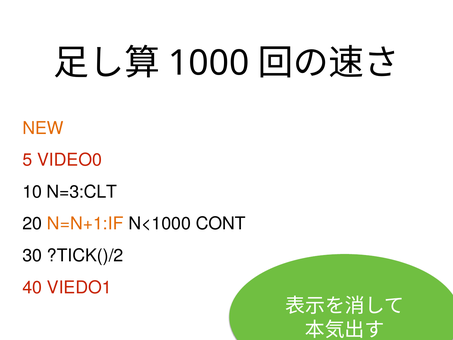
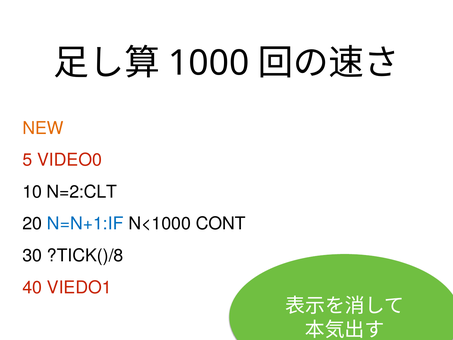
N=3:CLT: N=3:CLT -> N=2:CLT
N=N+1:IF colour: orange -> blue
?TICK()/2: ?TICK()/2 -> ?TICK()/8
